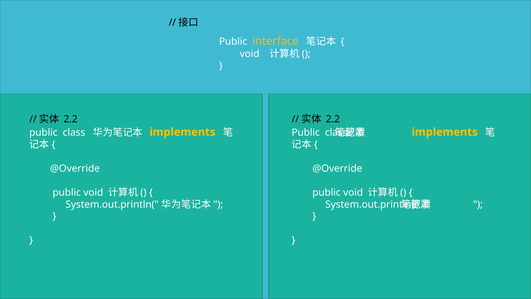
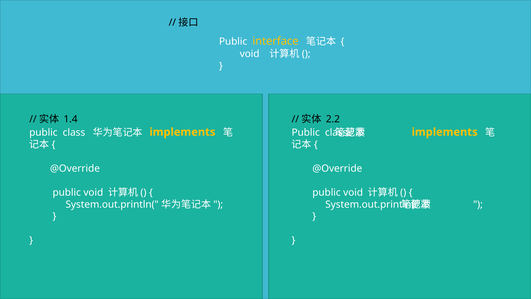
2.2 at (71, 119): 2.2 -> 1.4
